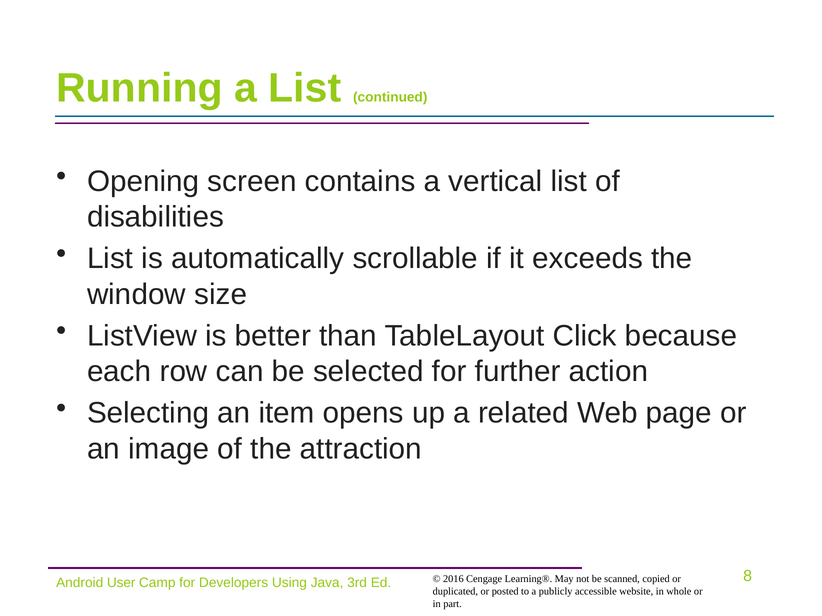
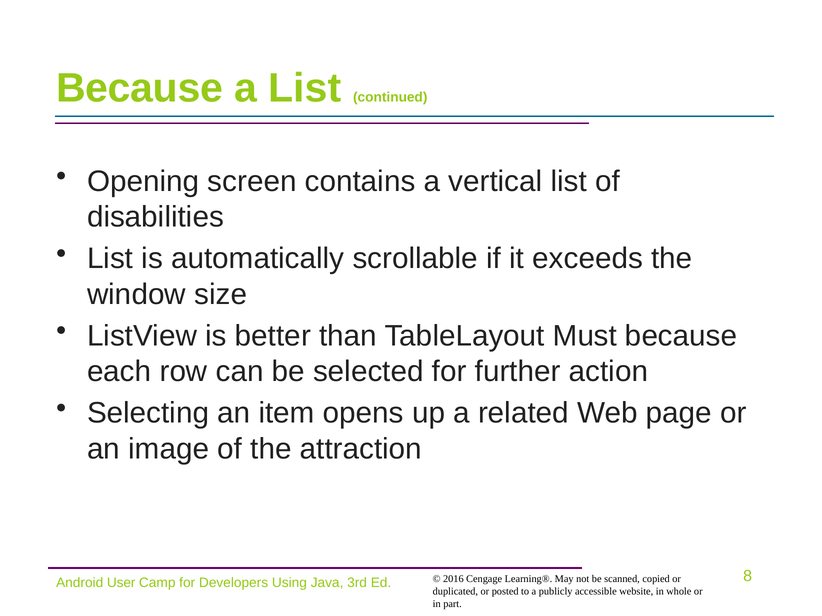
Running at (139, 88): Running -> Because
Click: Click -> Must
